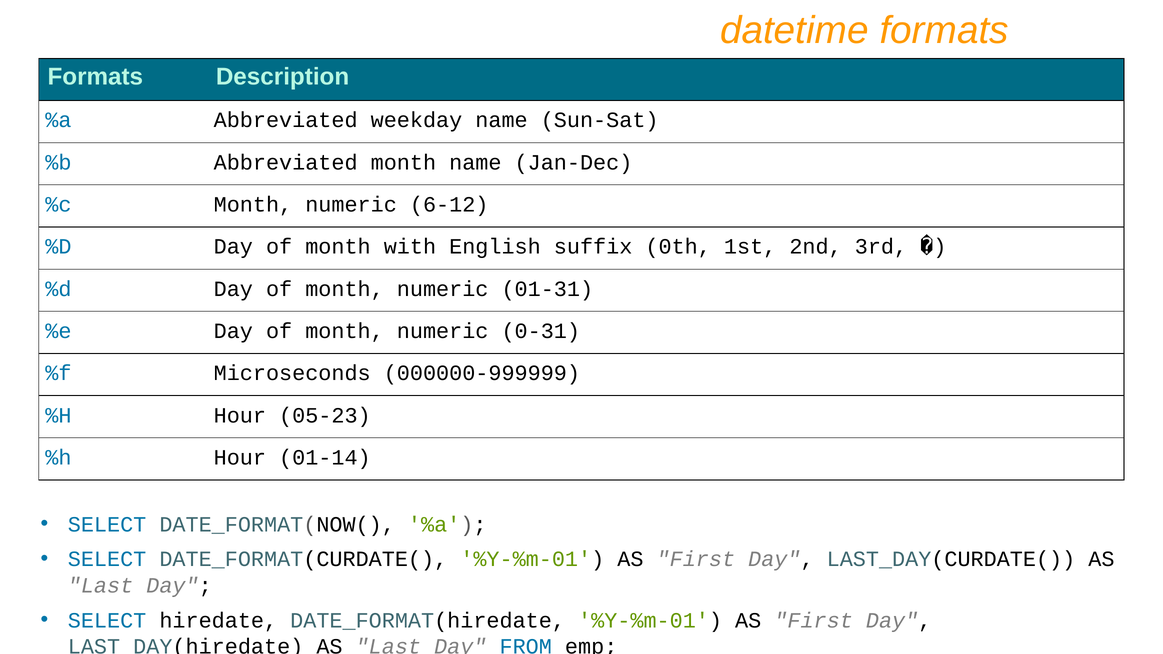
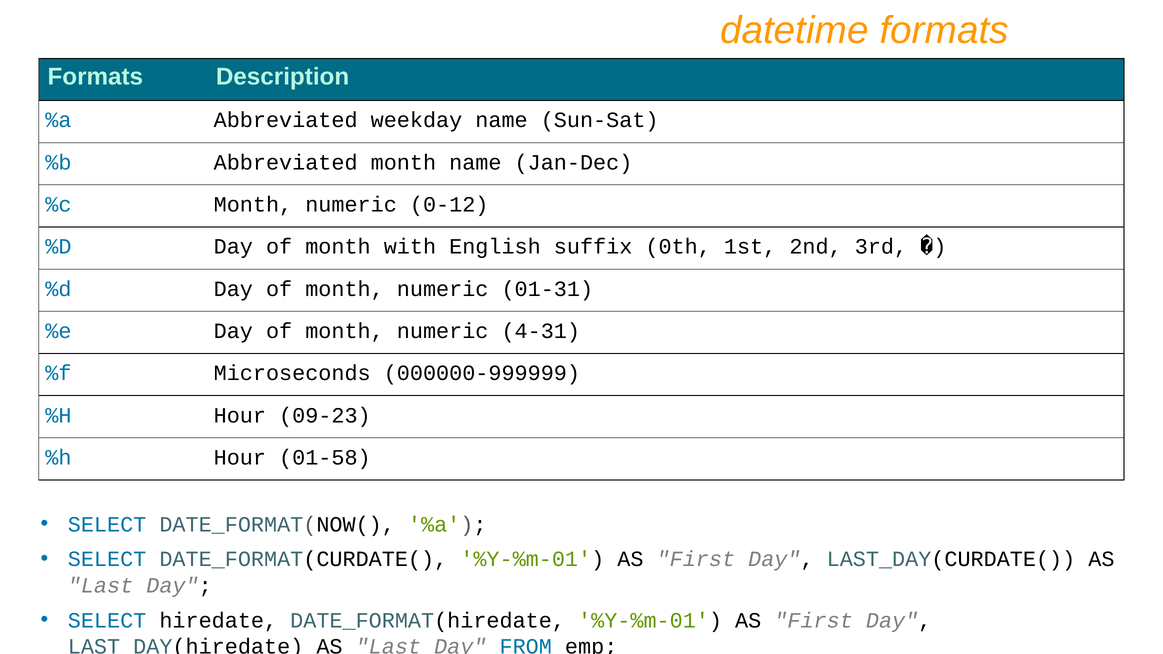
6-12: 6-12 -> 0-12
0-31: 0-31 -> 4-31
05-23: 05-23 -> 09-23
01-14: 01-14 -> 01-58
